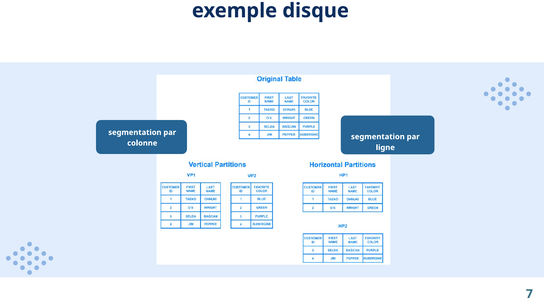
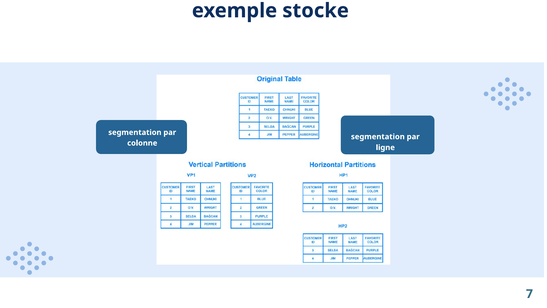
disque: disque -> stocke
